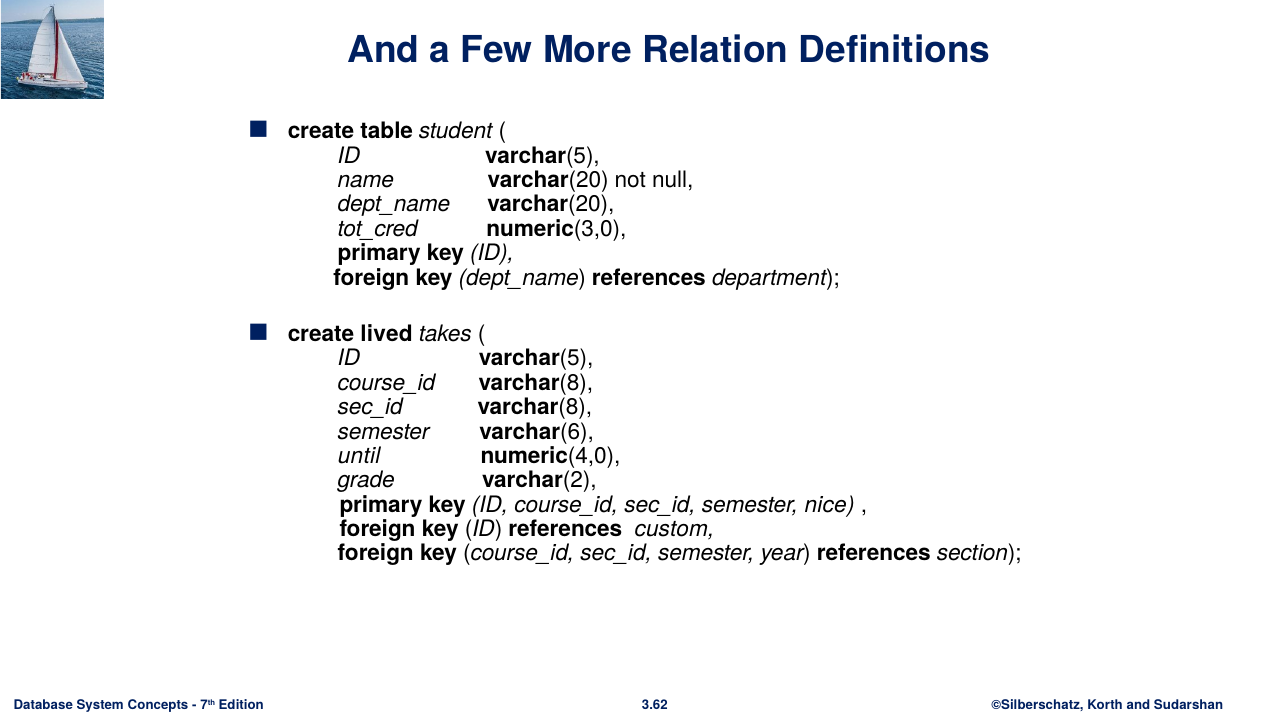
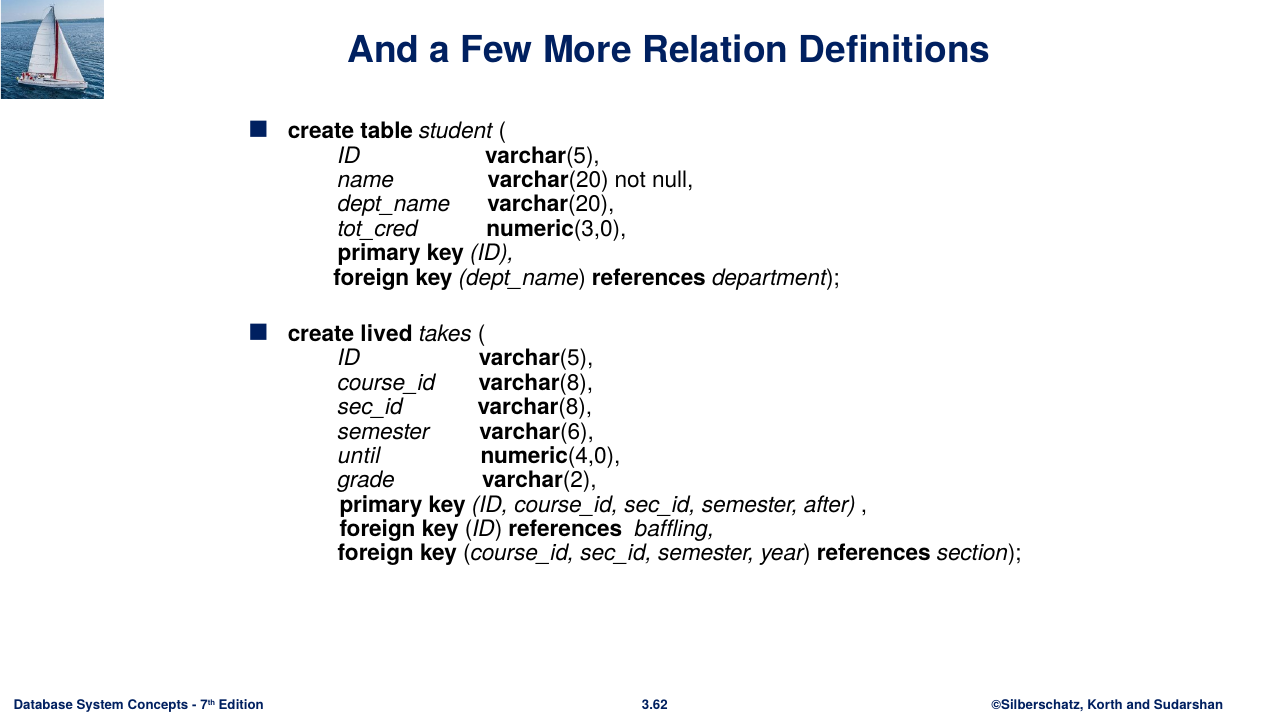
nice: nice -> after
custom: custom -> baffling
